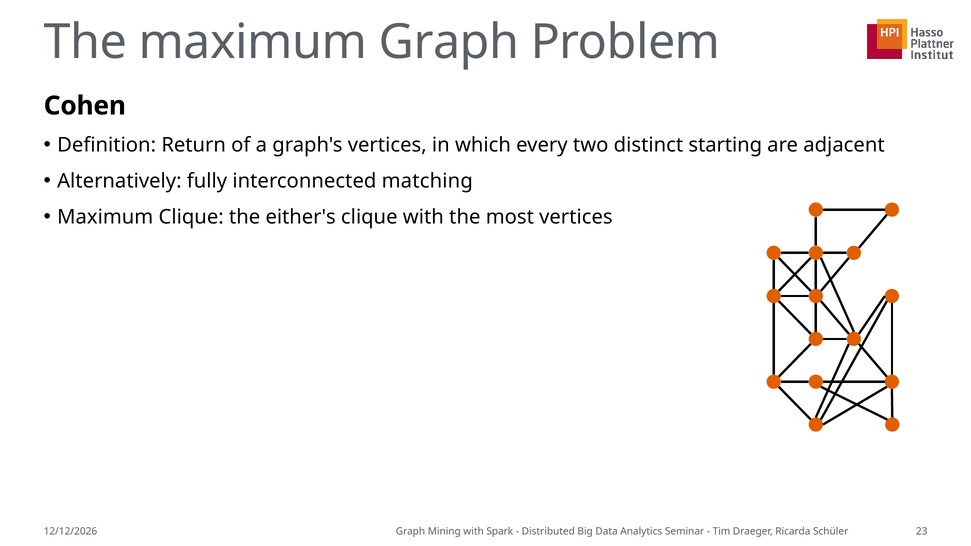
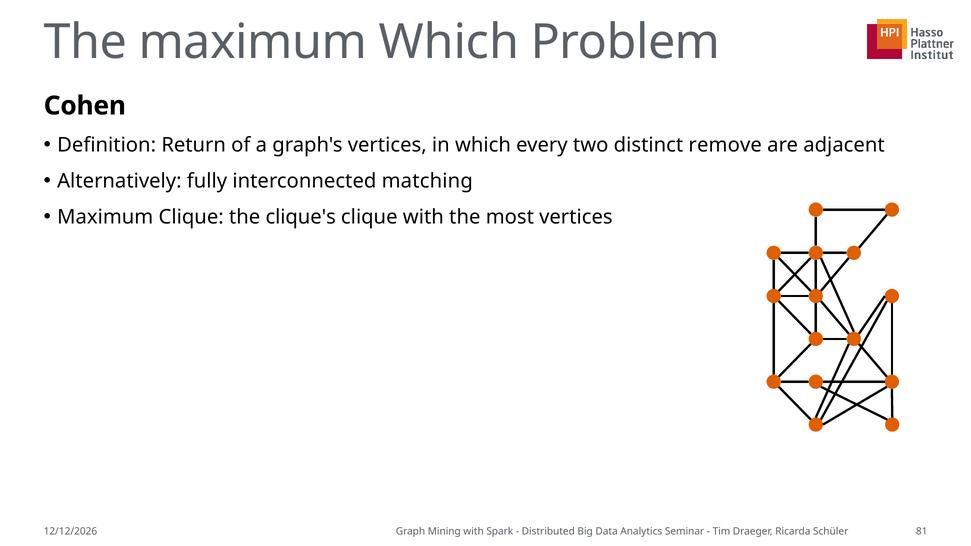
maximum Graph: Graph -> Which
starting: starting -> remove
either's: either's -> clique's
23: 23 -> 81
